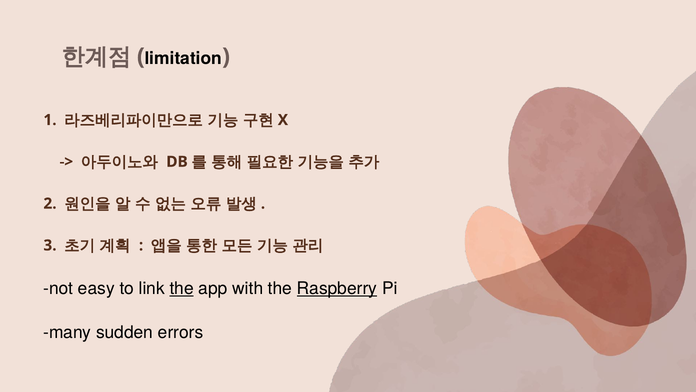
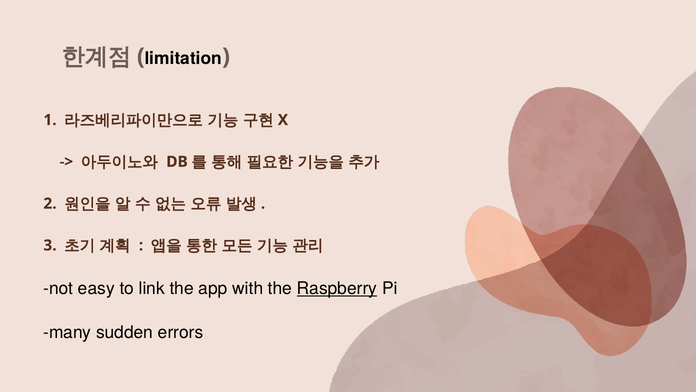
the at (182, 288) underline: present -> none
